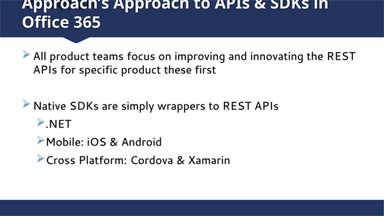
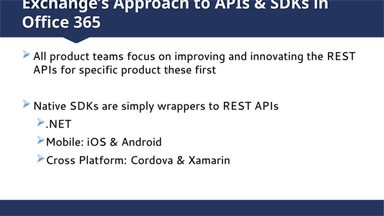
Approach’s: Approach’s -> Exchange’s
